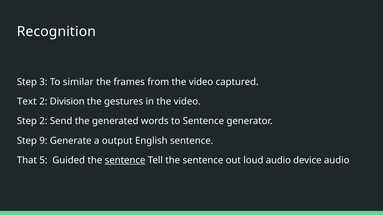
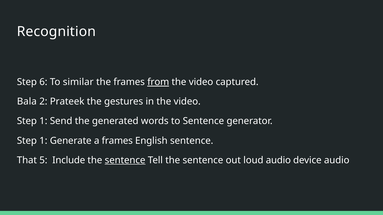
3: 3 -> 6
from underline: none -> present
Text: Text -> Bala
Division: Division -> Prateek
2 at (43, 121): 2 -> 1
9 at (43, 141): 9 -> 1
a output: output -> frames
Guided: Guided -> Include
